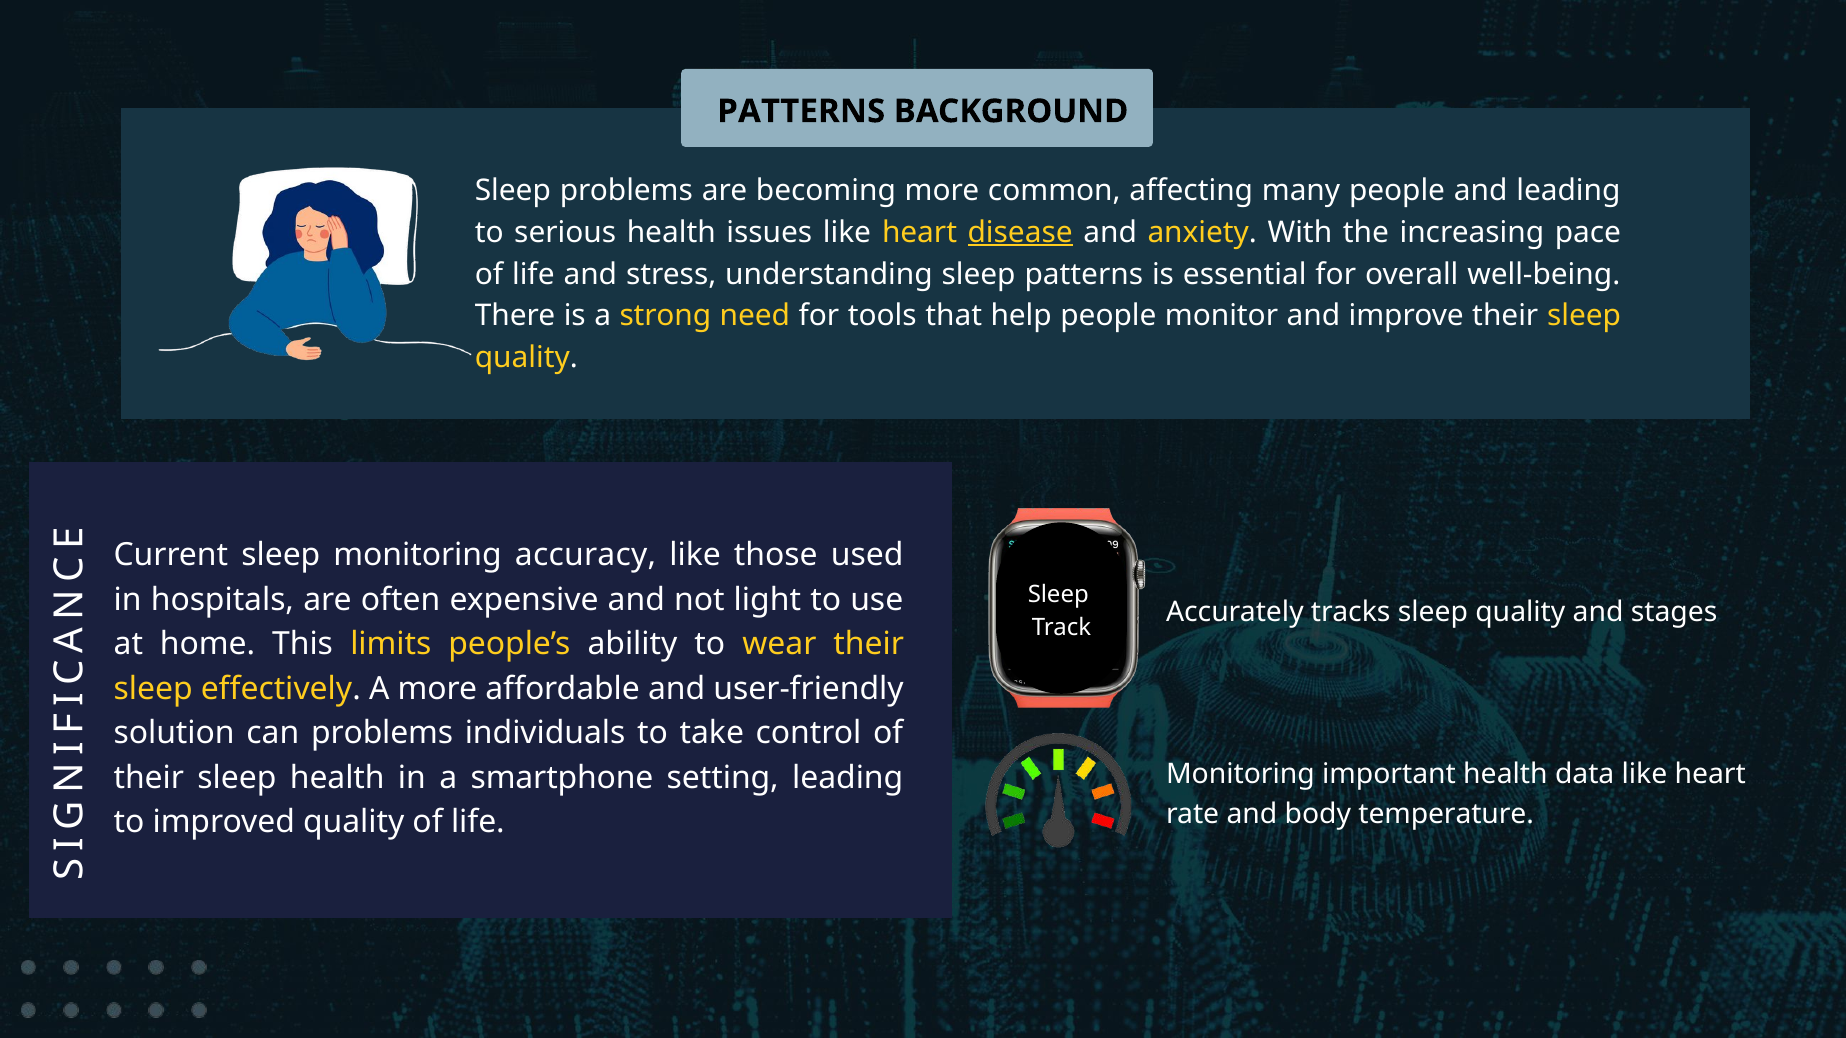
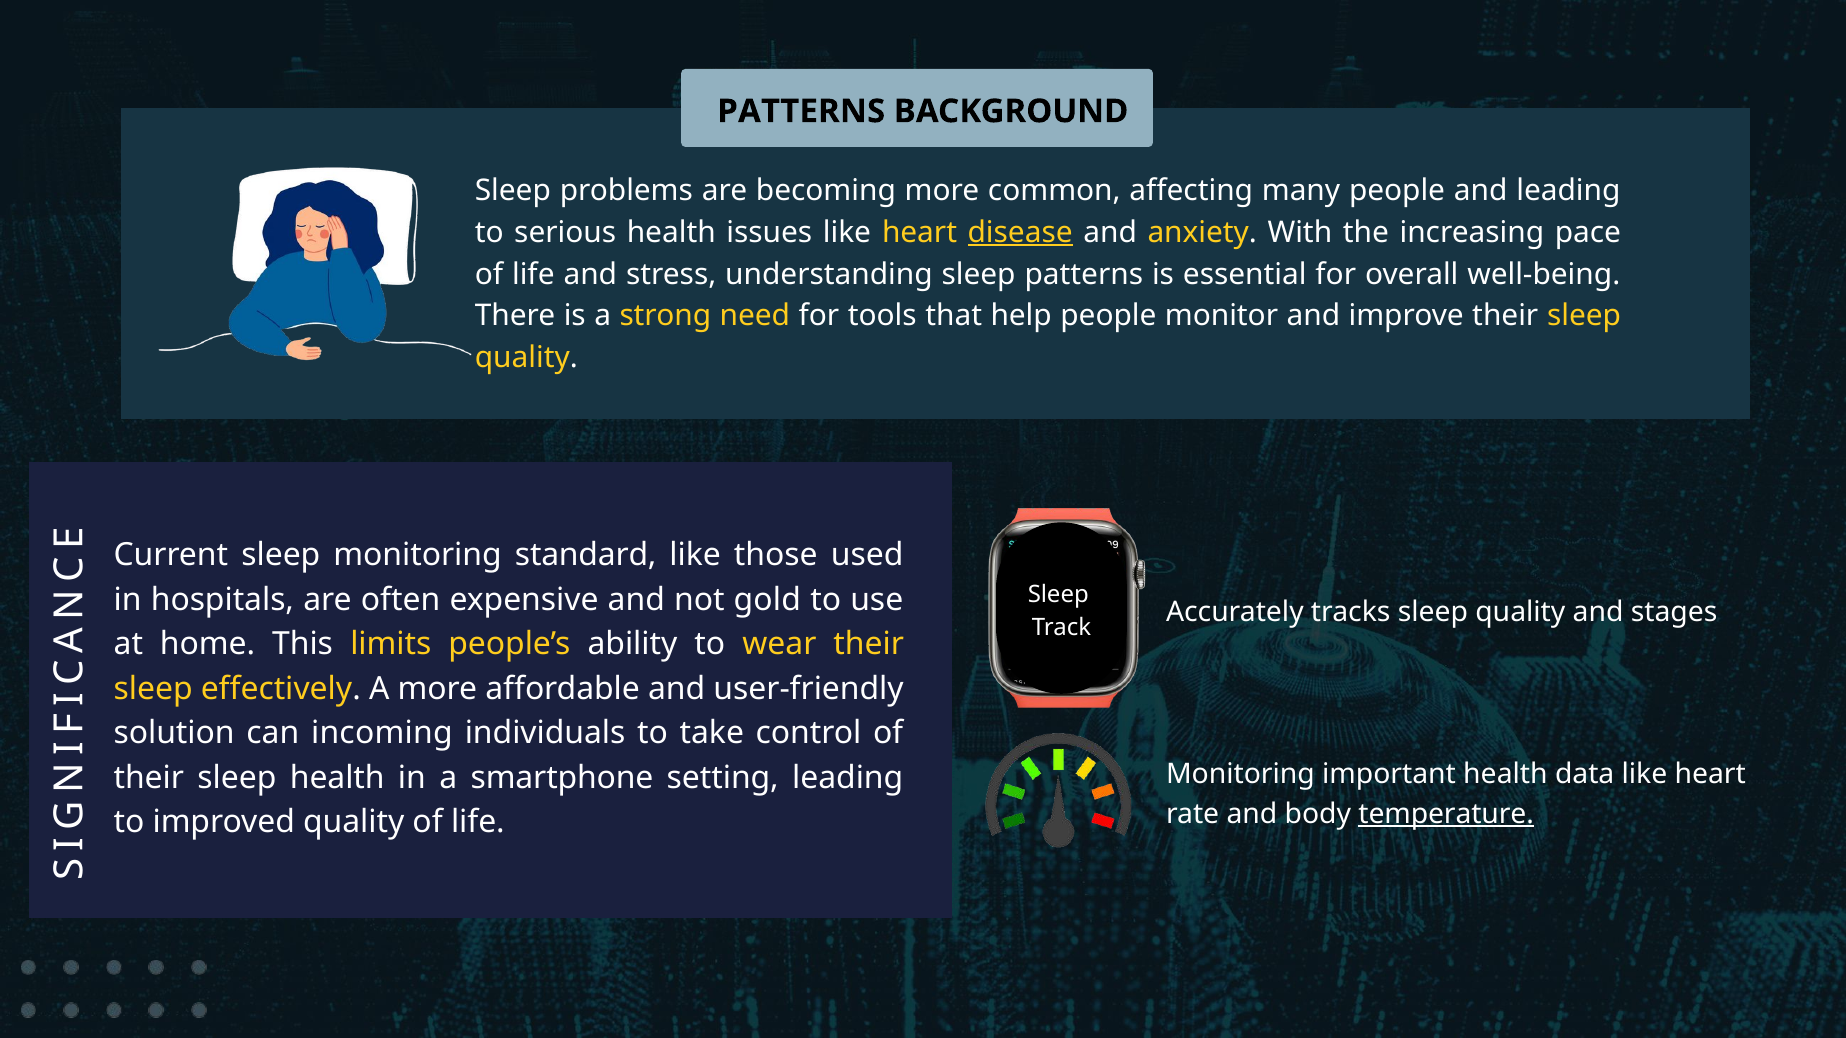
accuracy: accuracy -> standard
light: light -> gold
can problems: problems -> incoming
temperature underline: none -> present
